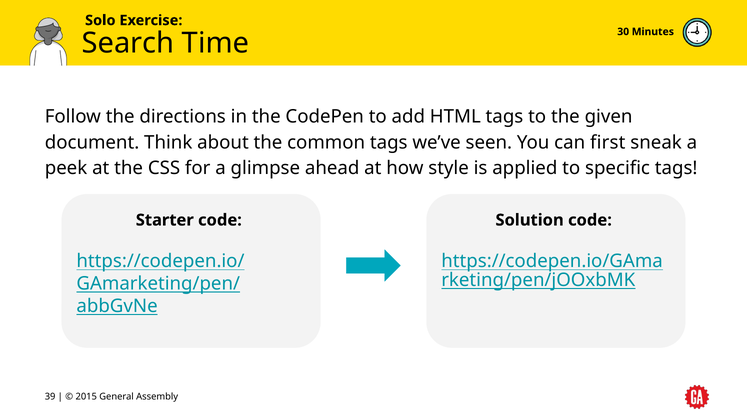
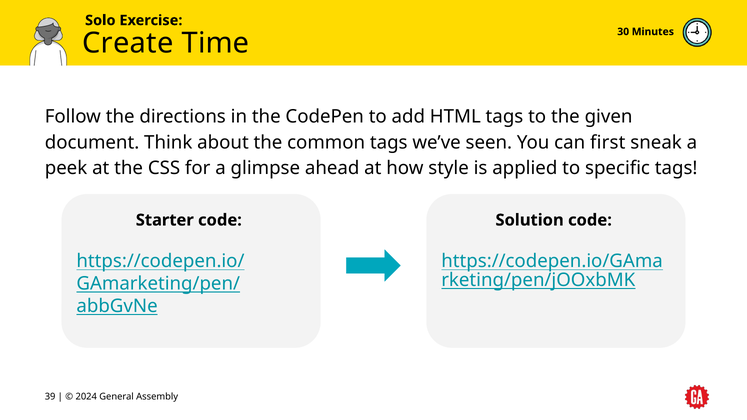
Search: Search -> Create
2015: 2015 -> 2024
